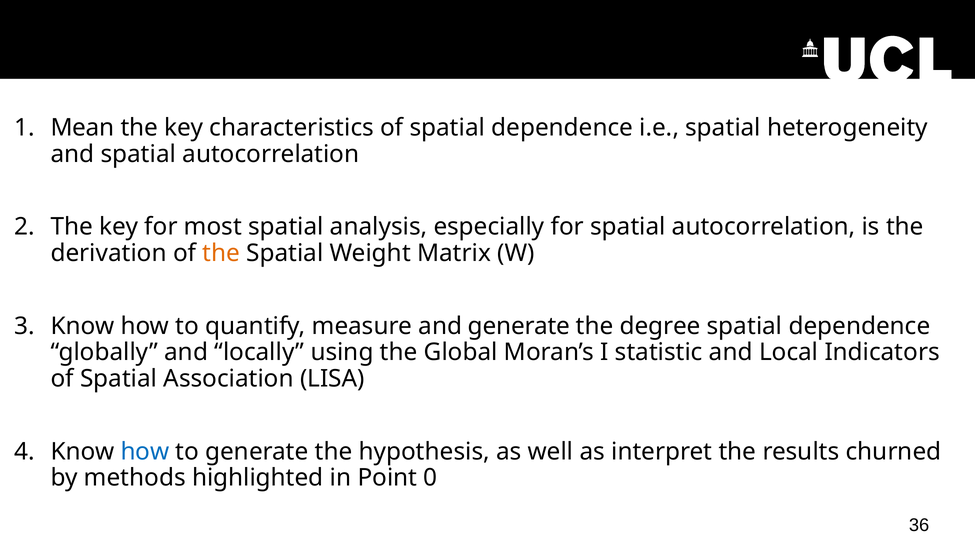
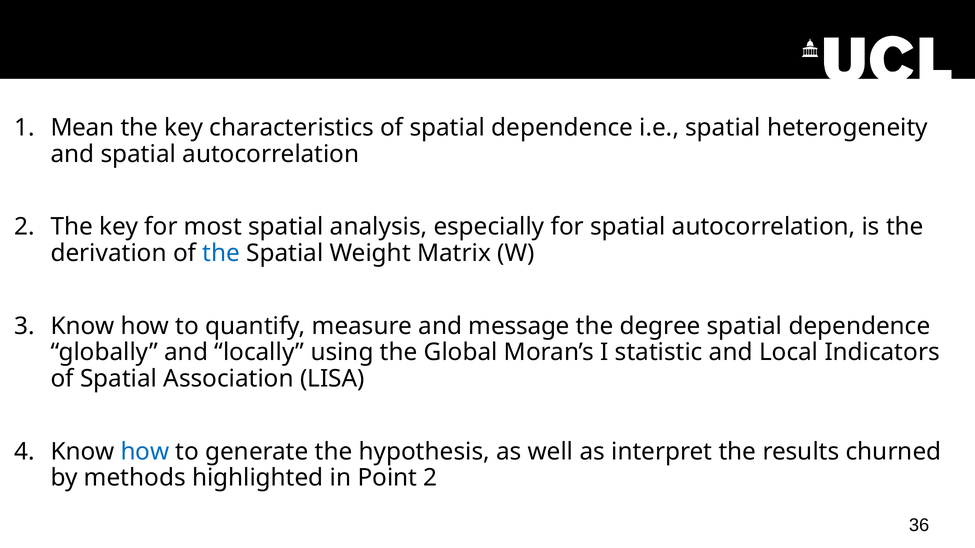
the at (221, 253) colour: orange -> blue
and generate: generate -> message
Point 0: 0 -> 2
